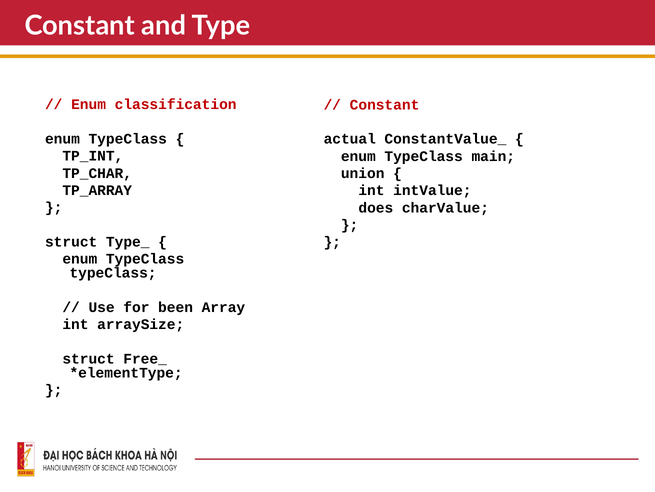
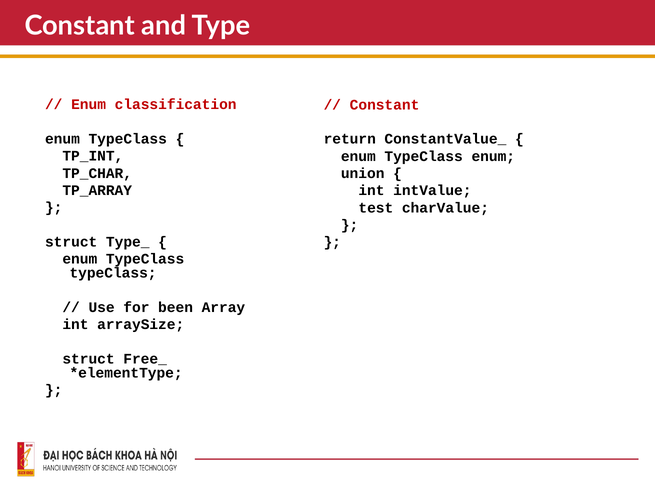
actual: actual -> return
TypeClass main: main -> enum
does: does -> test
